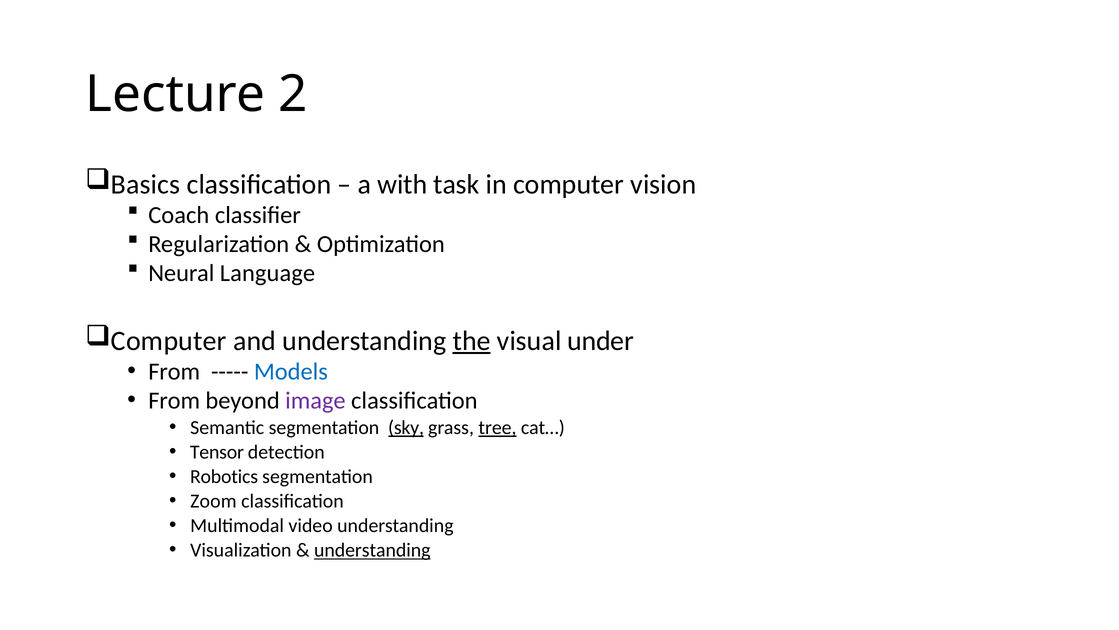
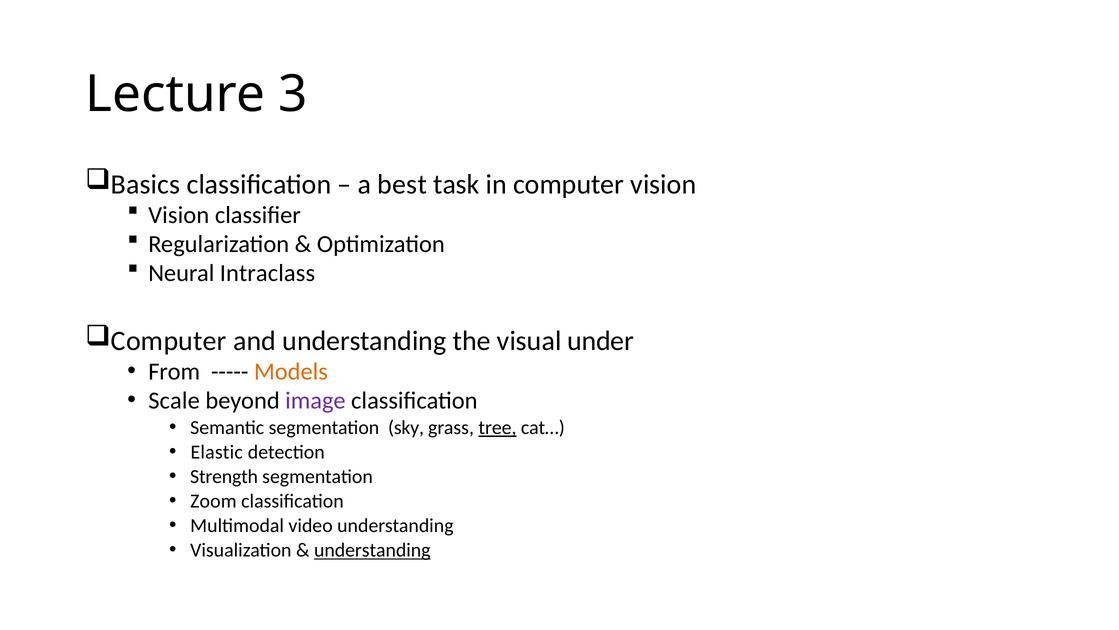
2: 2 -> 3
with: with -> best
Coach at (179, 215): Coach -> Vision
Language: Language -> Intraclass
the underline: present -> none
Models colour: blue -> orange
From at (174, 400): From -> Scale
sky underline: present -> none
Tensor: Tensor -> Elastic
Robotics: Robotics -> Strength
